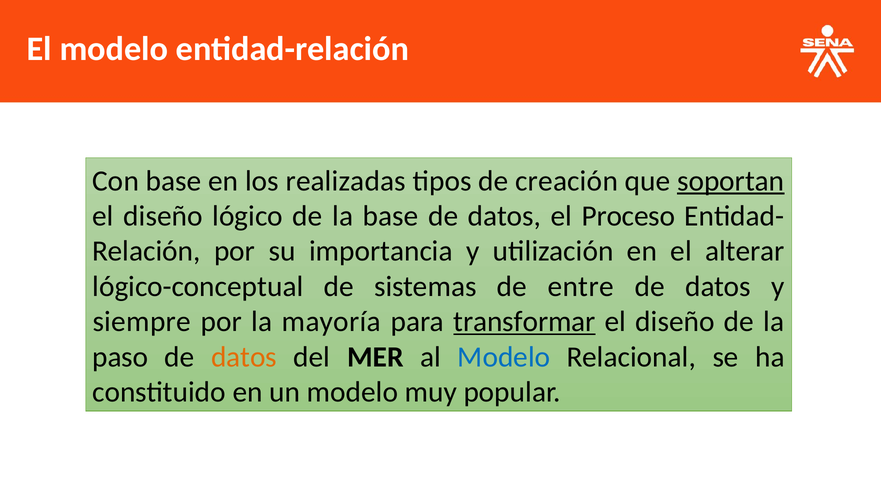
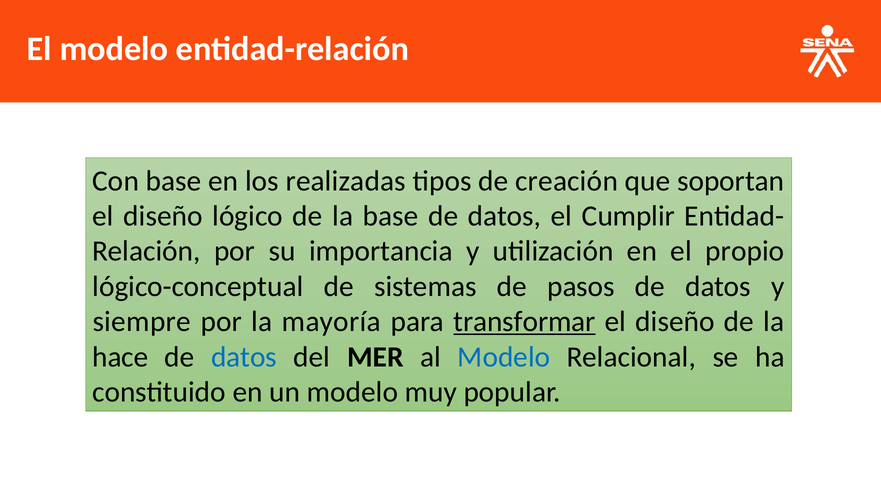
soportan underline: present -> none
Proceso: Proceso -> Cumplir
alterar: alterar -> propio
entre: entre -> pasos
paso: paso -> hace
datos at (244, 357) colour: orange -> blue
